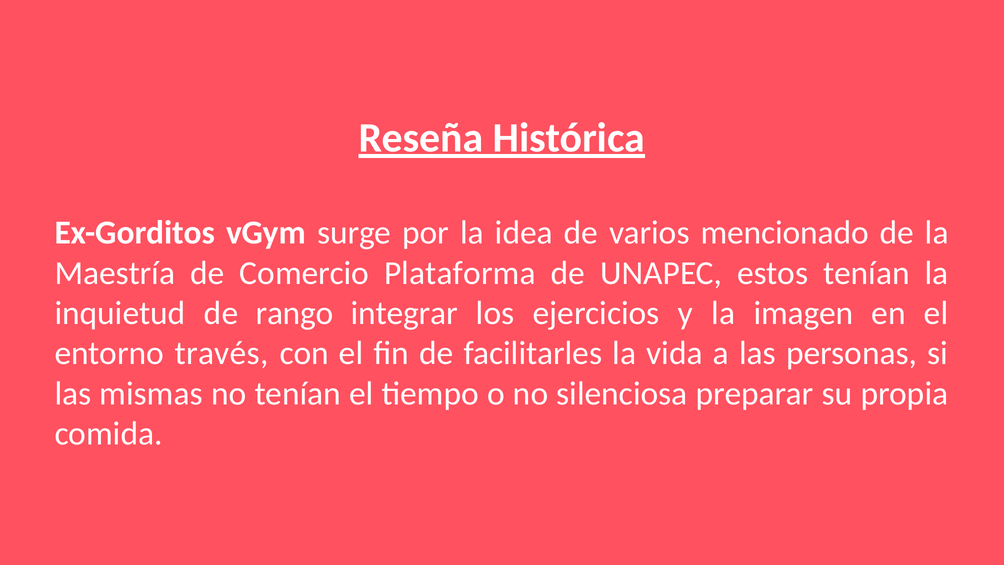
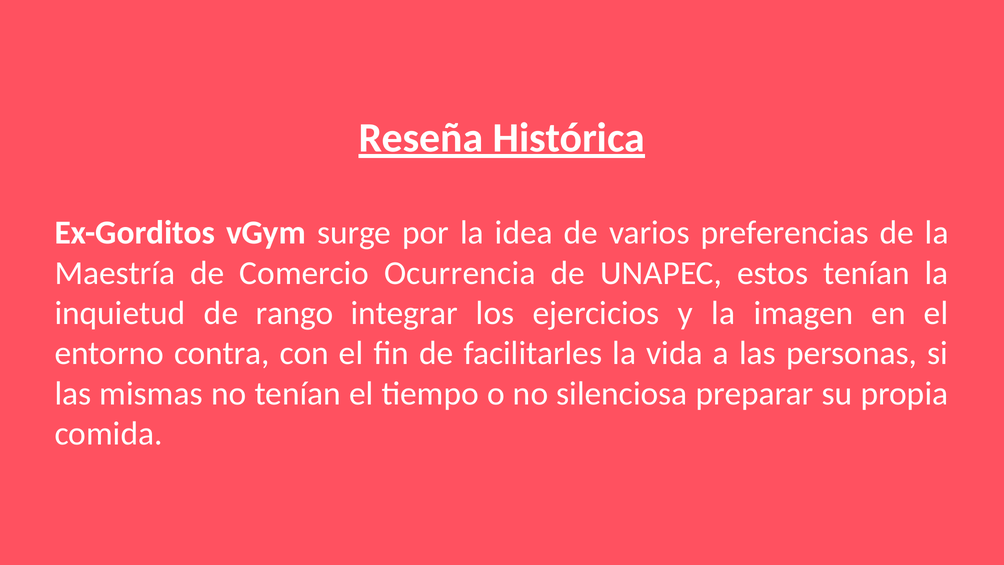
mencionado: mencionado -> preferencias
Plataforma: Plataforma -> Ocurrencia
través: través -> contra
